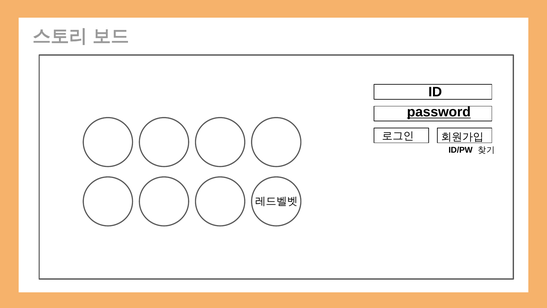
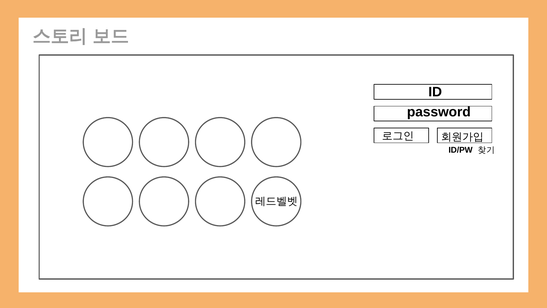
password underline: present -> none
